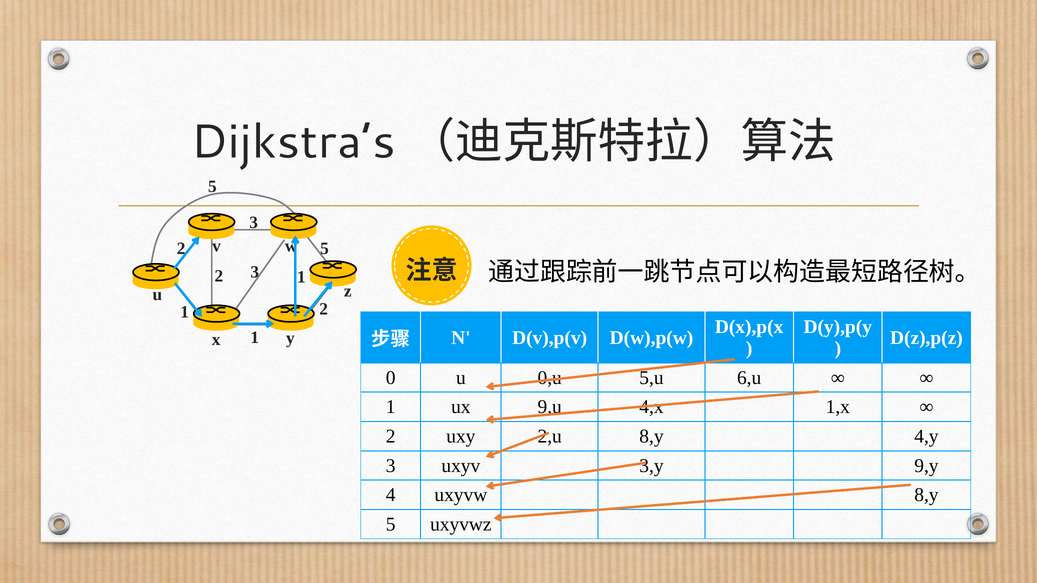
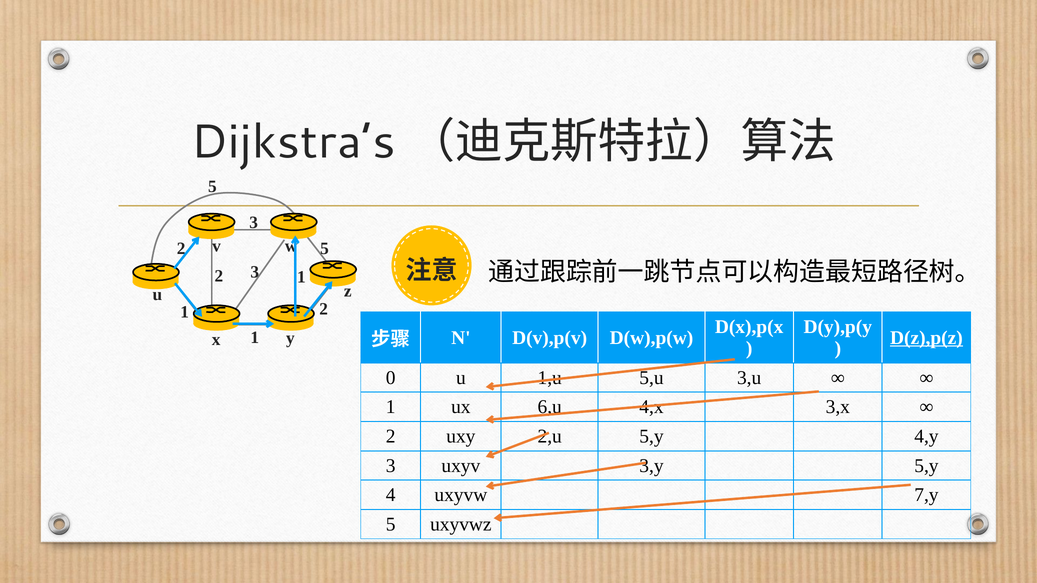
D(z),p(z underline: none -> present
0,u: 0,u -> 1,u
6,u: 6,u -> 3,u
9,u: 9,u -> 6,u
1,x: 1,x -> 3,x
2,u 8,y: 8,y -> 5,y
3,y 9,y: 9,y -> 5,y
uxyvw 8,y: 8,y -> 7,y
